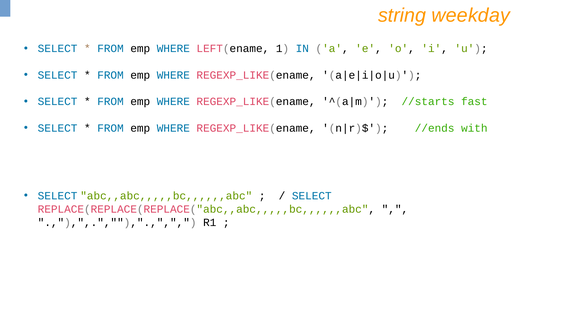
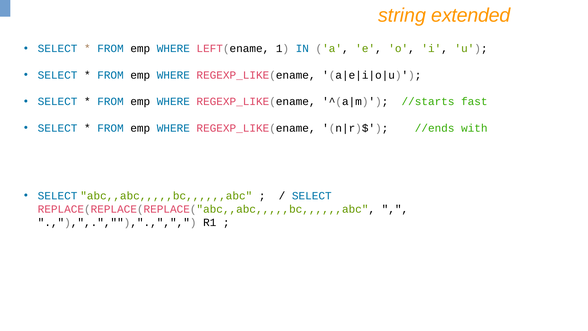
weekday: weekday -> extended
